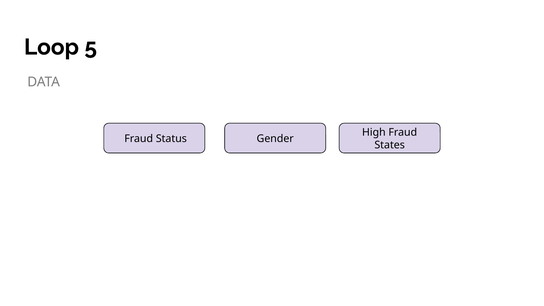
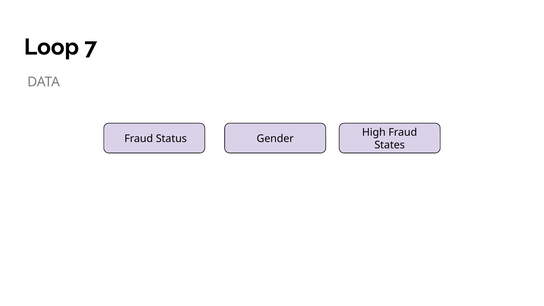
5: 5 -> 7
